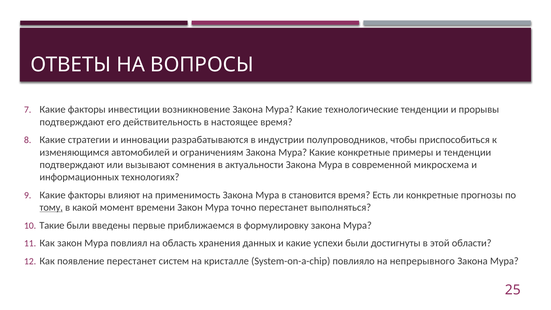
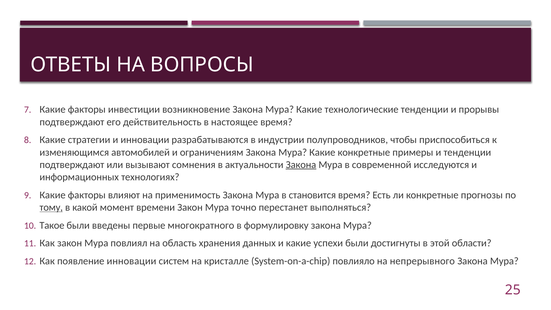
Закона at (301, 165) underline: none -> present
микросхема: микросхема -> исследуются
Такие: Такие -> Такое
приближаемся: приближаемся -> многократного
появление перестанет: перестанет -> инновации
